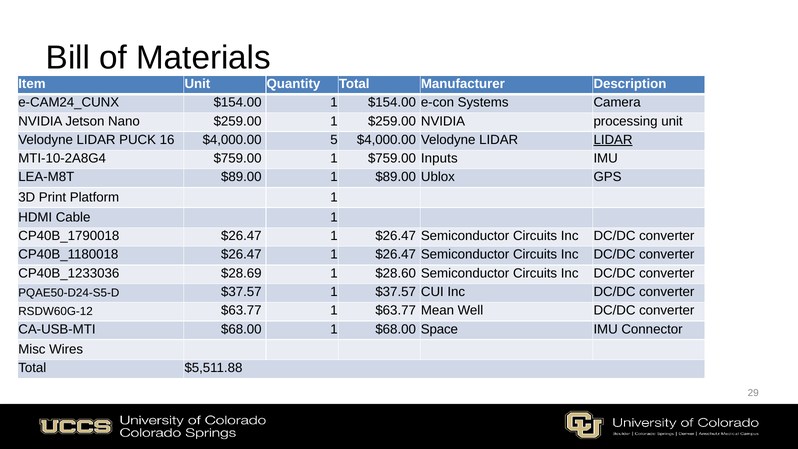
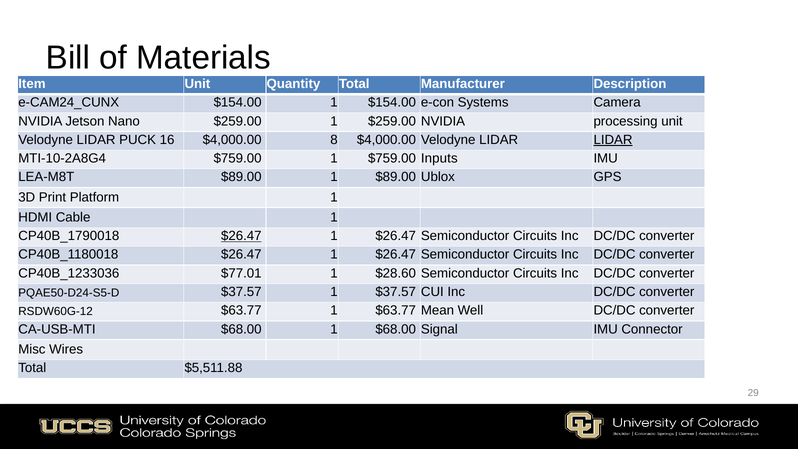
5: 5 -> 8
$26.47 at (241, 236) underline: none -> present
$28.69: $28.69 -> $77.01
Space: Space -> Signal
